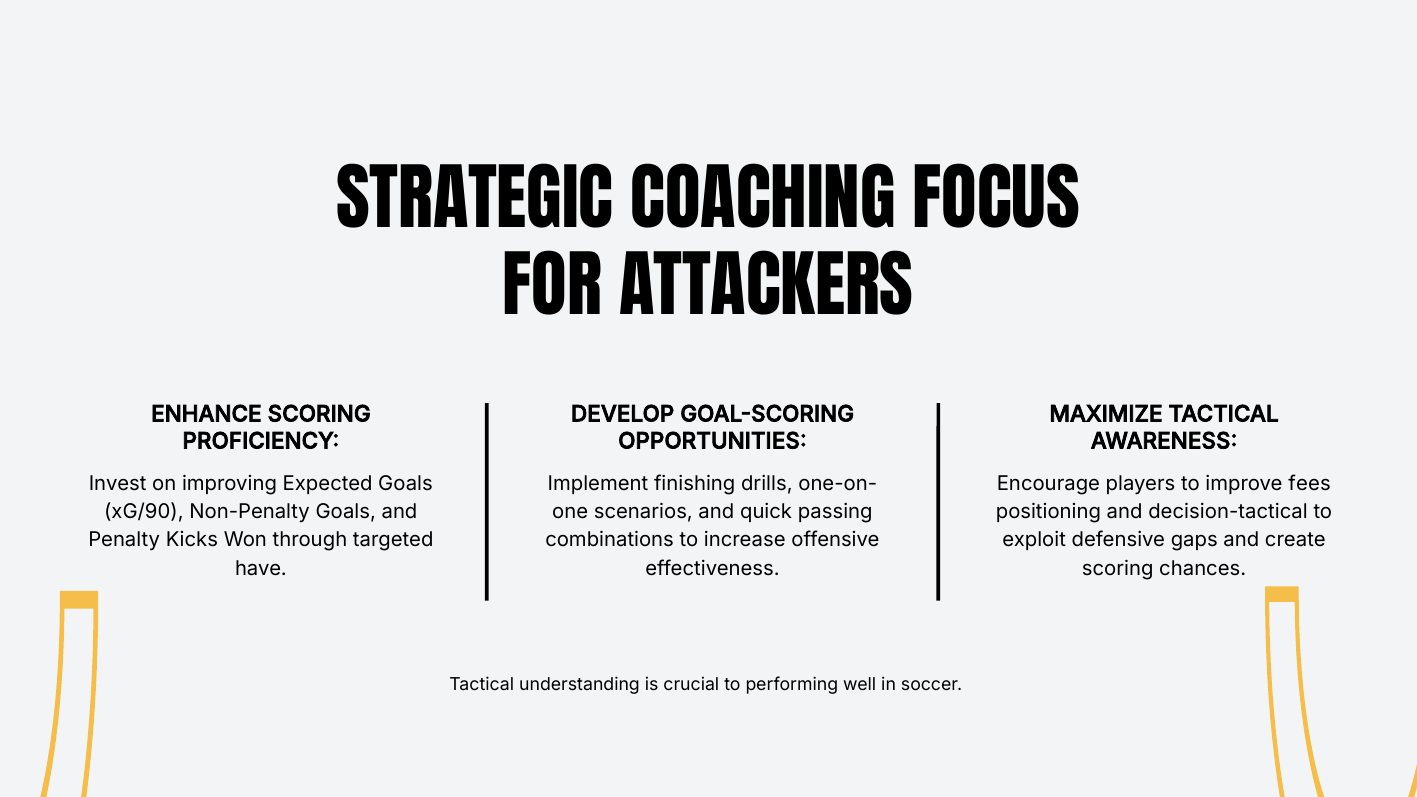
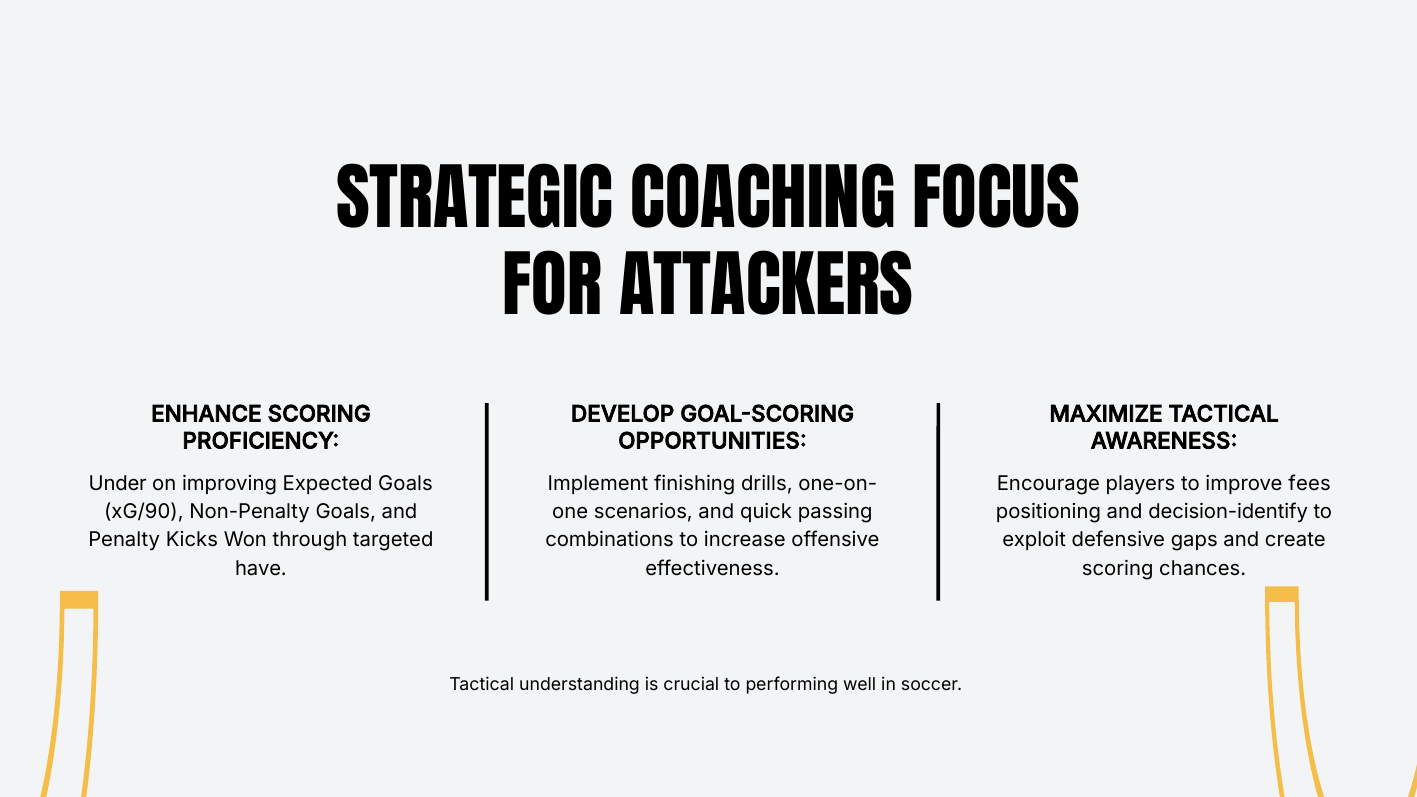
Invest: Invest -> Under
decision-tactical: decision-tactical -> decision-identify
